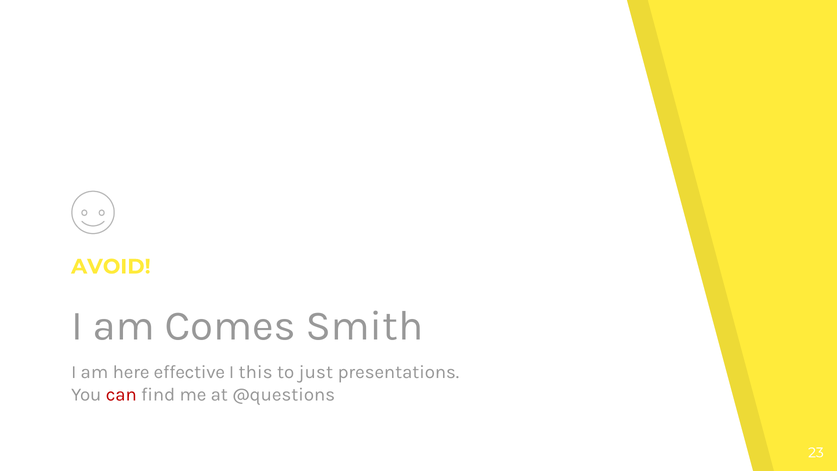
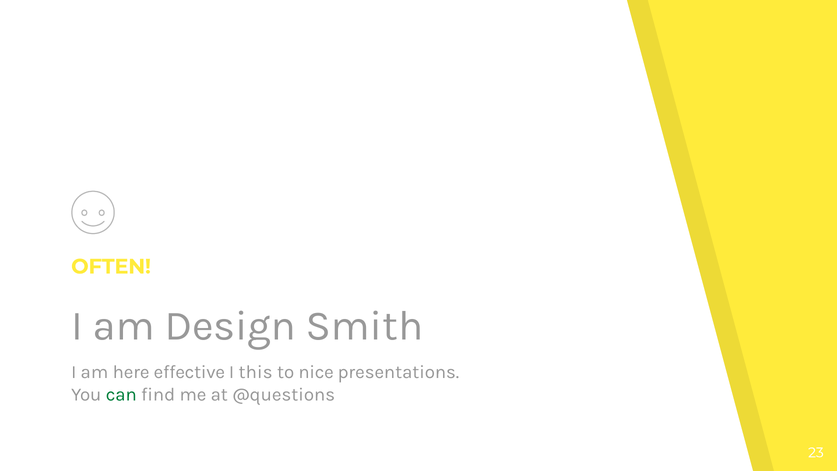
AVOID: AVOID -> OFTEN
Comes: Comes -> Design
just: just -> nice
can colour: red -> green
